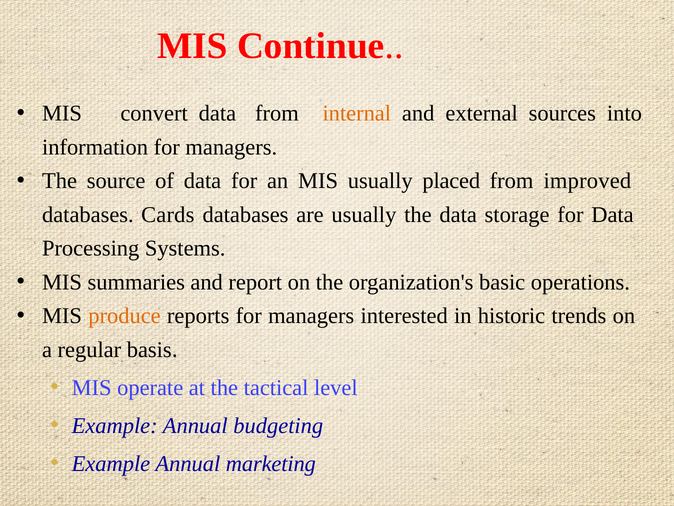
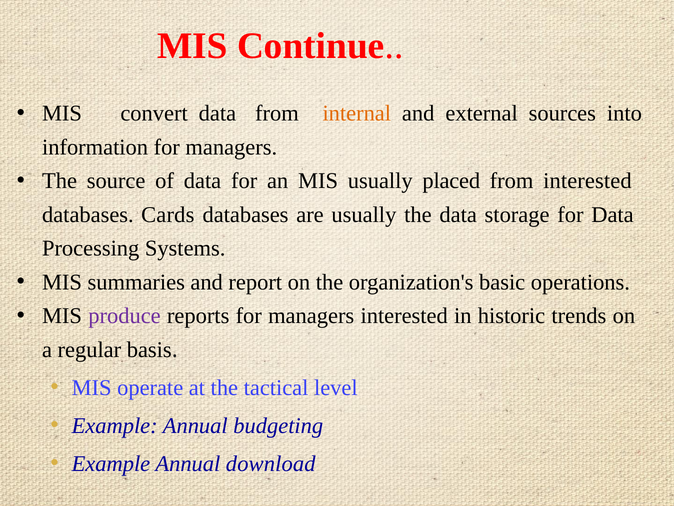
from improved: improved -> interested
produce colour: orange -> purple
marketing: marketing -> download
